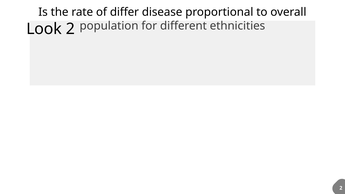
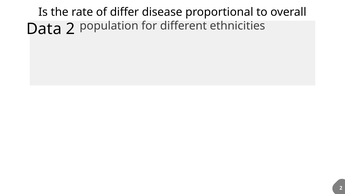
Look: Look -> Data
